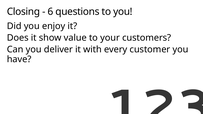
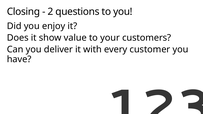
6: 6 -> 2
